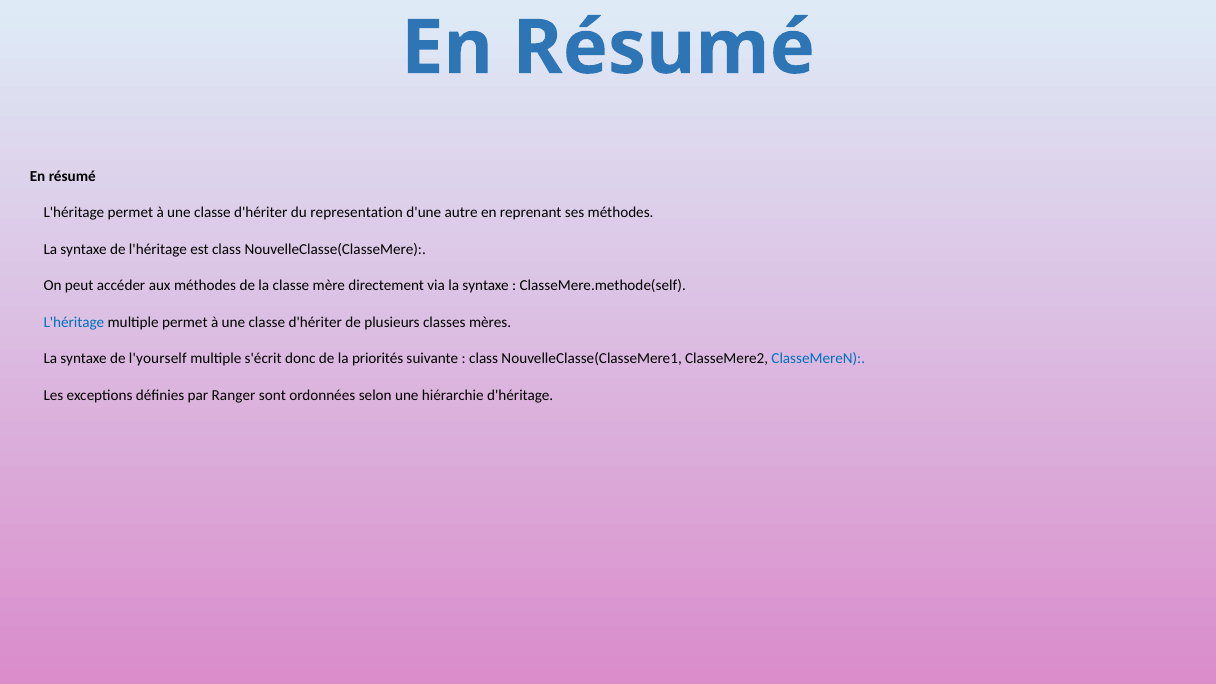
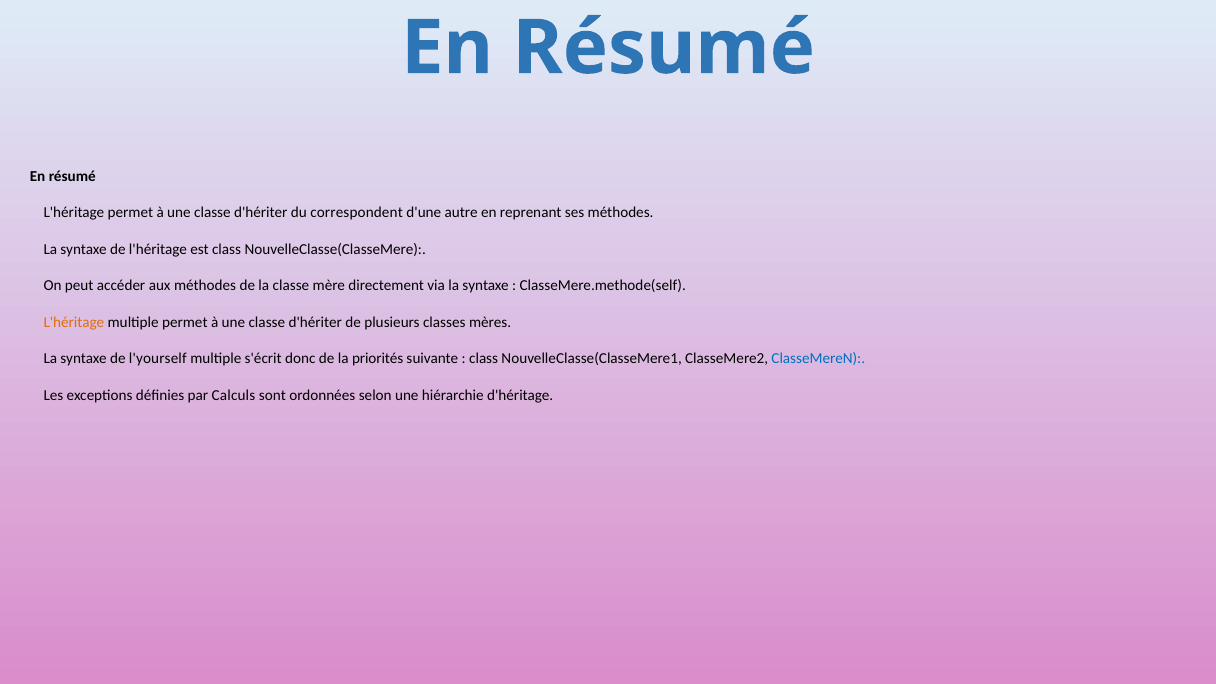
representation: representation -> correspondent
L'héritage at (74, 322) colour: blue -> orange
Ranger: Ranger -> Calculs
